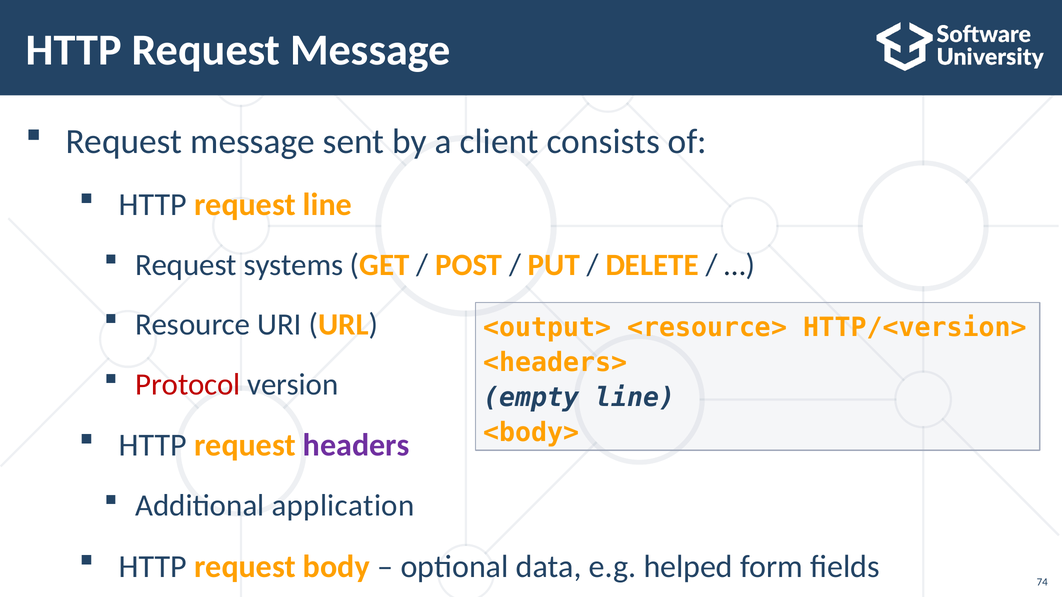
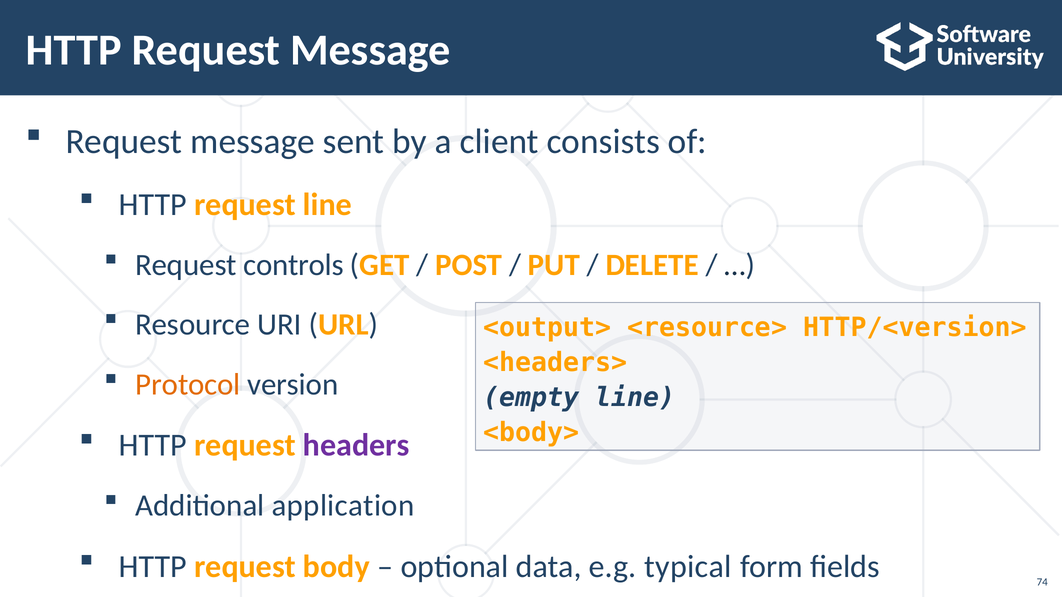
systems: systems -> controls
Protocol colour: red -> orange
helped: helped -> typical
